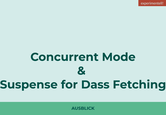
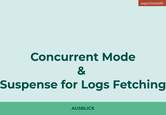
Dass: Dass -> Logs
